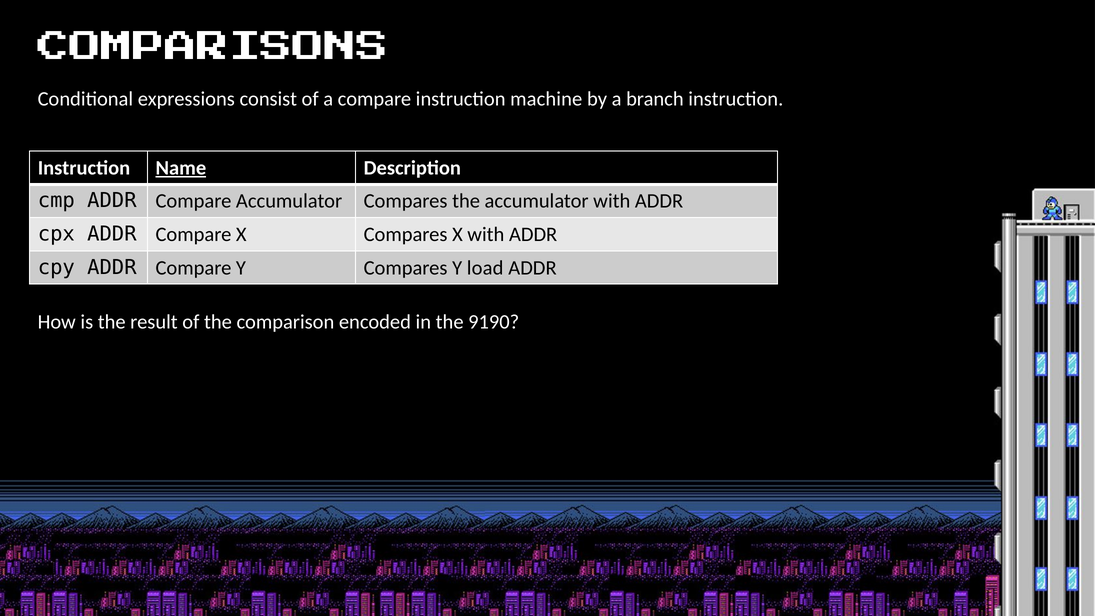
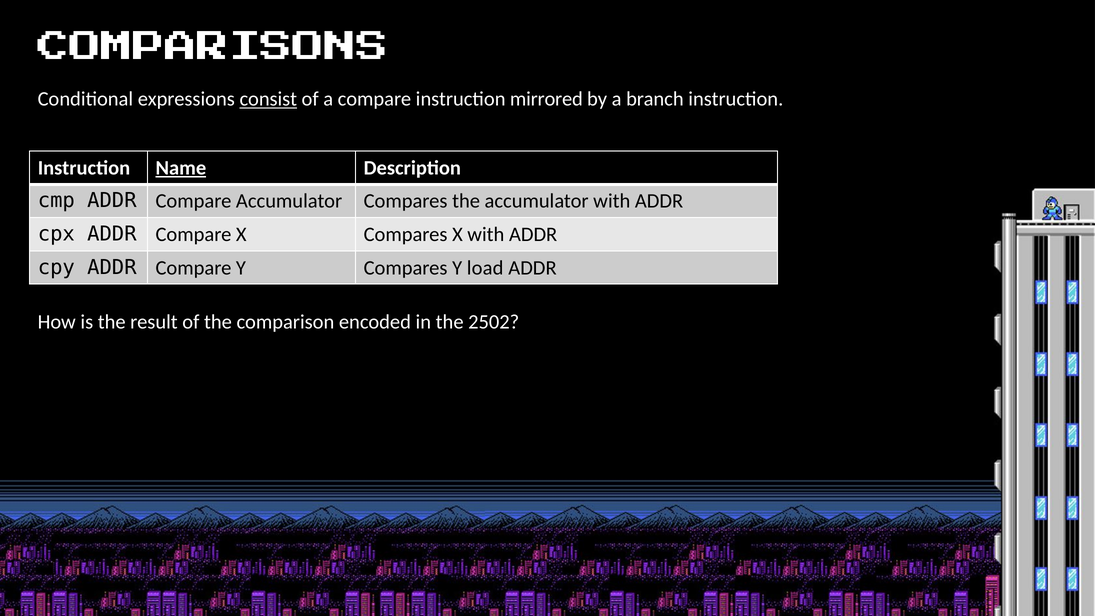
consist underline: none -> present
machine: machine -> mirrored
9190: 9190 -> 2502
